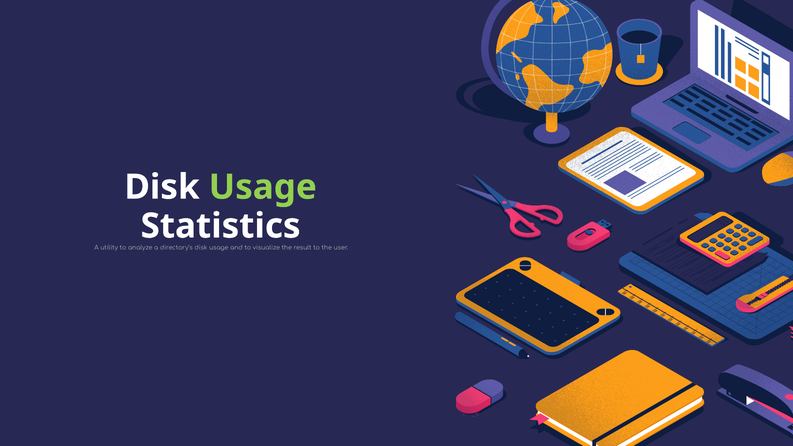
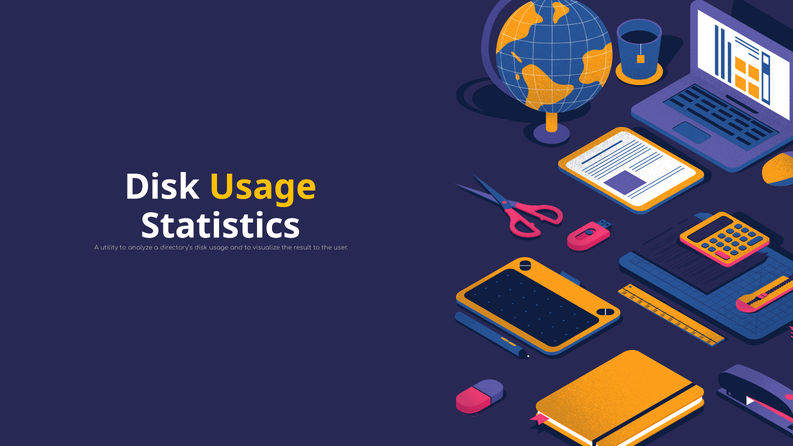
Usage at (263, 187) colour: light green -> yellow
